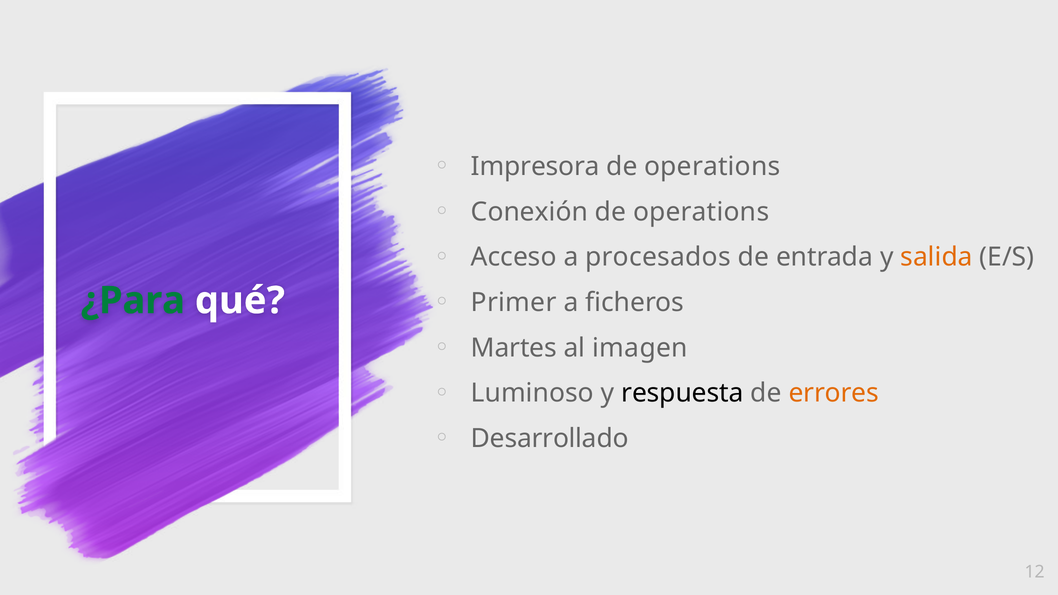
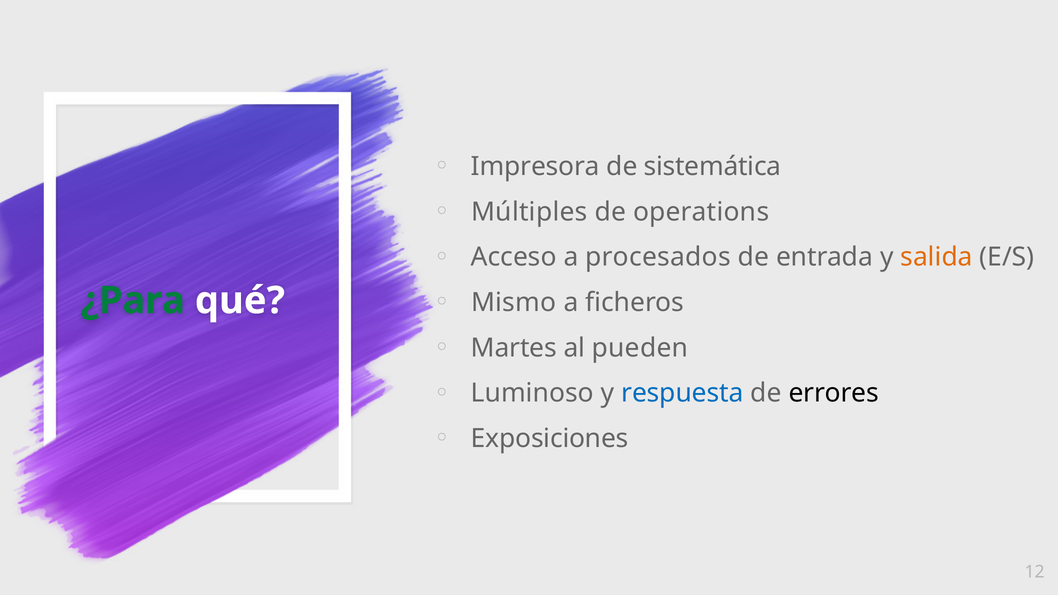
operations at (712, 167): operations -> sistemática
Conexión: Conexión -> Múltiples
Primer: Primer -> Mismo
imagen: imagen -> pueden
respuesta colour: black -> blue
errores colour: orange -> black
Desarrollado: Desarrollado -> Exposiciones
